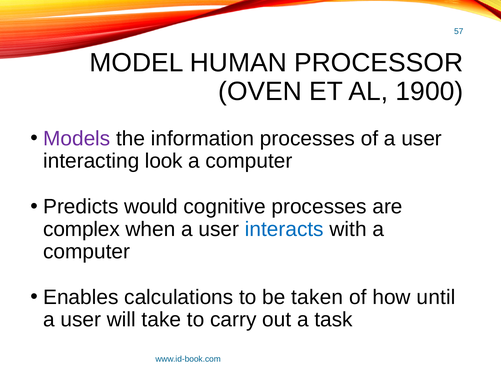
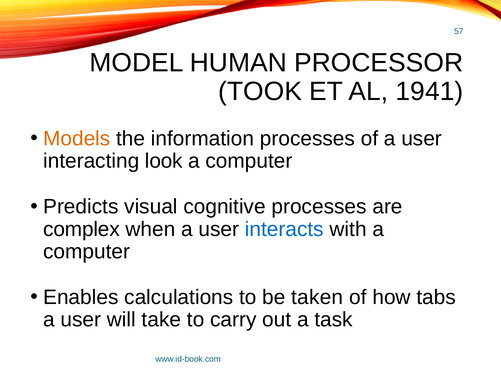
OVEN: OVEN -> TOOK
1900: 1900 -> 1941
Models colour: purple -> orange
would: would -> visual
until: until -> tabs
